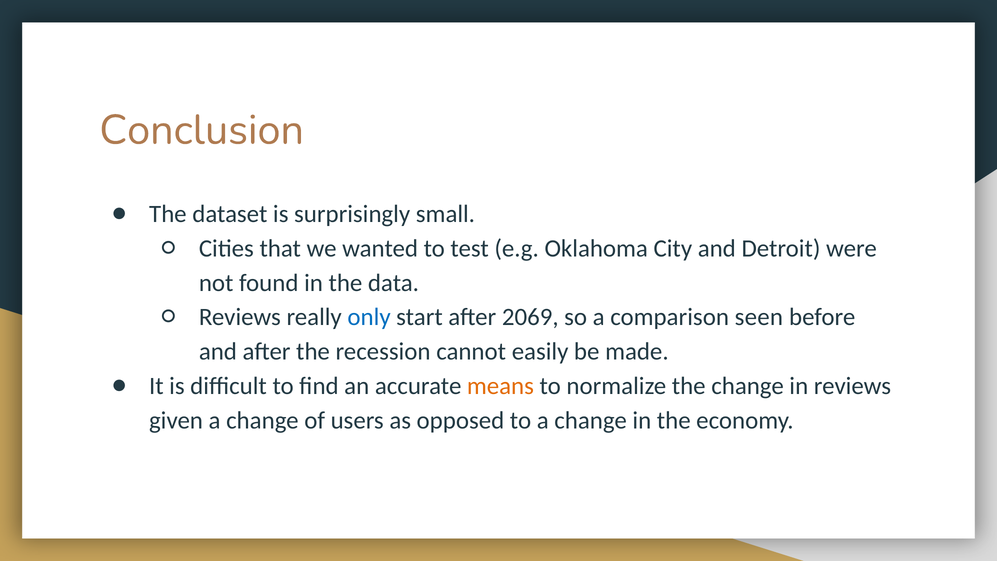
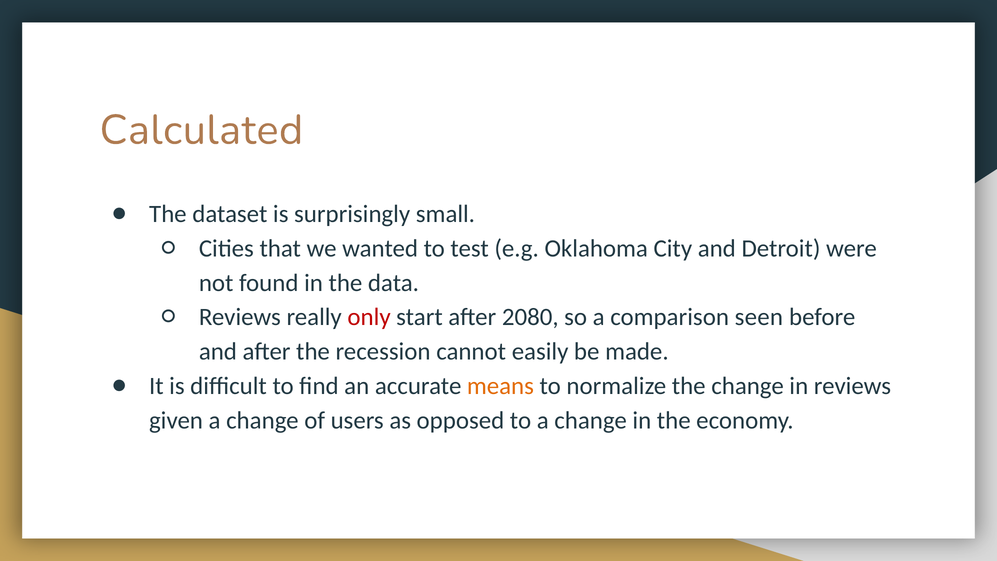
Conclusion: Conclusion -> Calculated
only colour: blue -> red
2069: 2069 -> 2080
